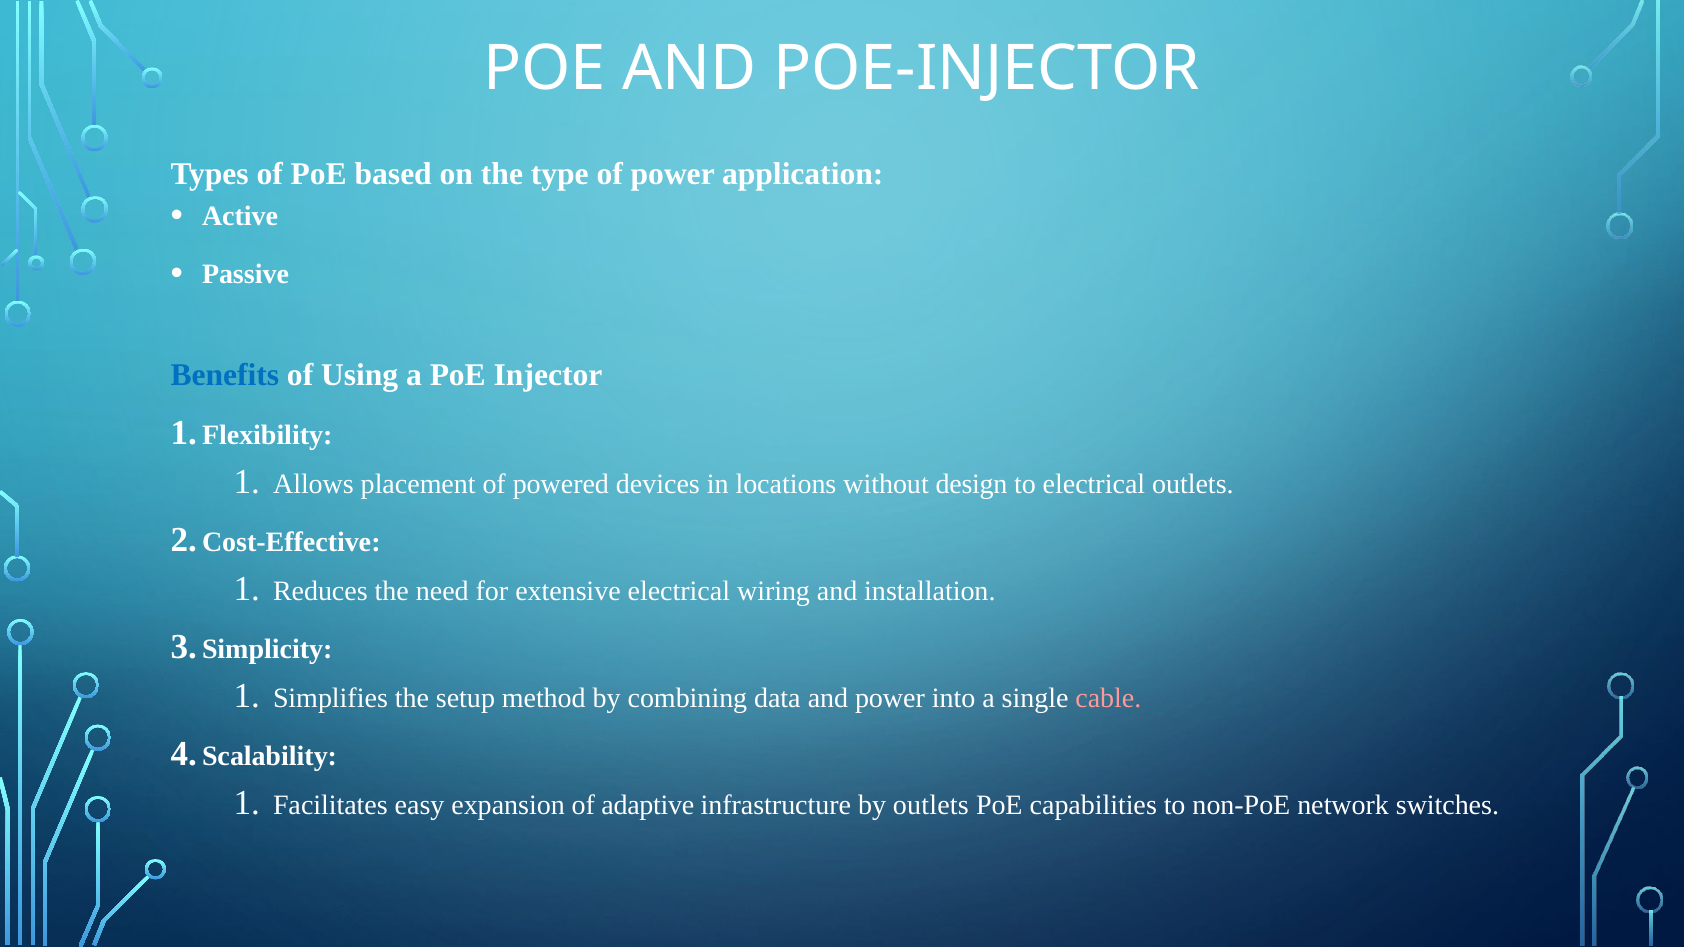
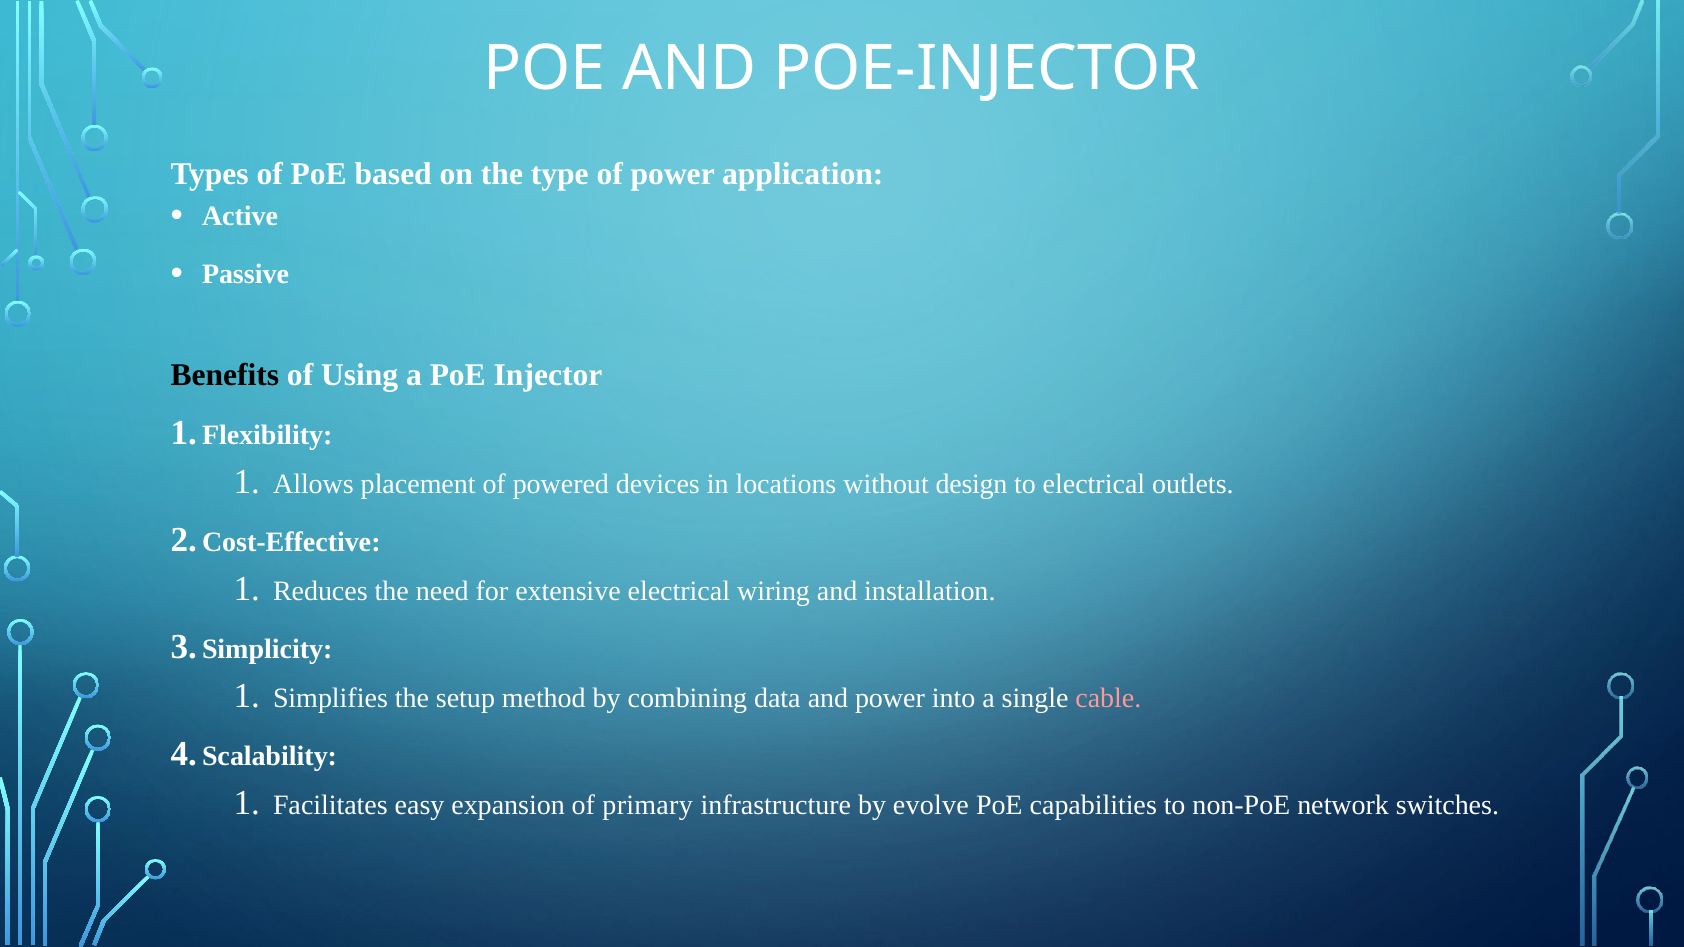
Benefits colour: blue -> black
adaptive: adaptive -> primary
by outlets: outlets -> evolve
